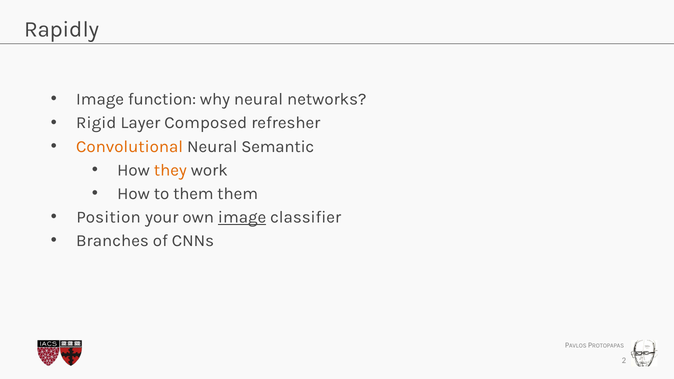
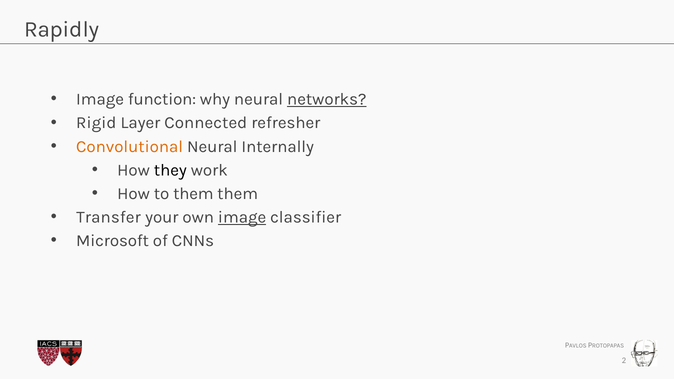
networks underline: none -> present
Composed: Composed -> Connected
Semantic: Semantic -> Internally
they colour: orange -> black
Position: Position -> Transfer
Branches: Branches -> Microsoft
